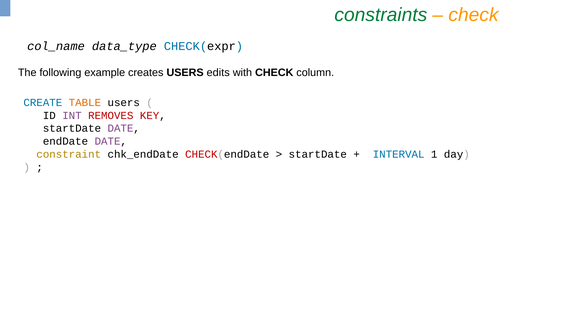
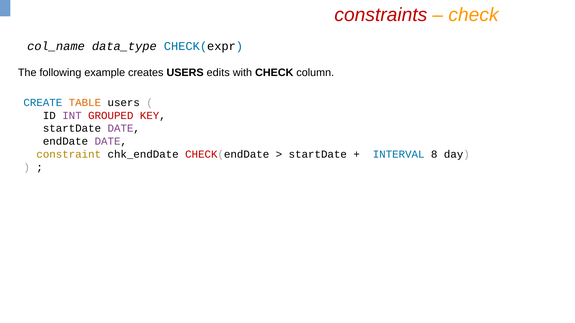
constraints colour: green -> red
REMOVES: REMOVES -> GROUPED
1: 1 -> 8
